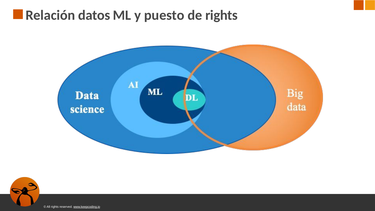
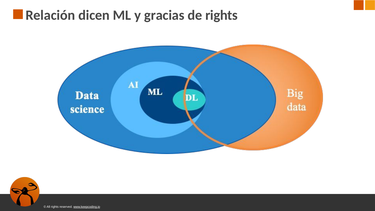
datos: datos -> dicen
puesto: puesto -> gracias
